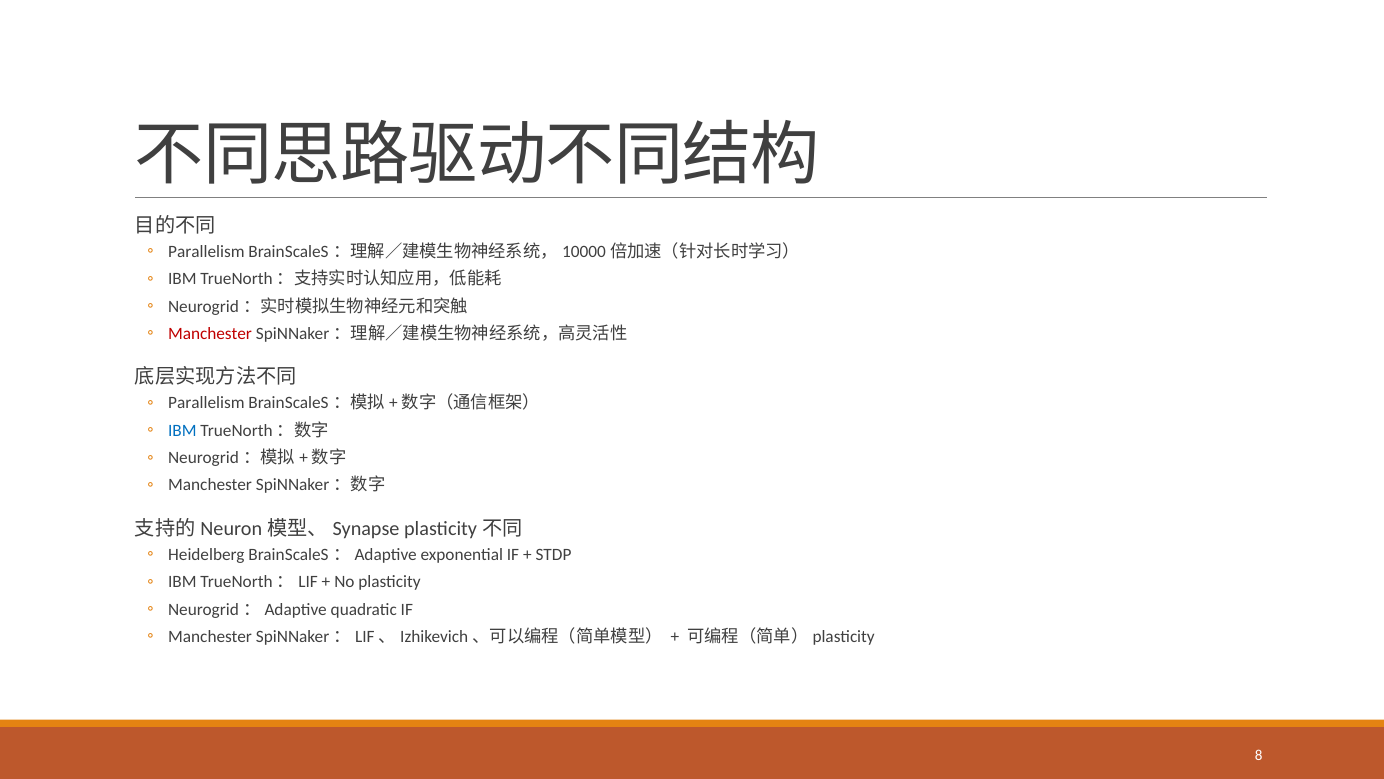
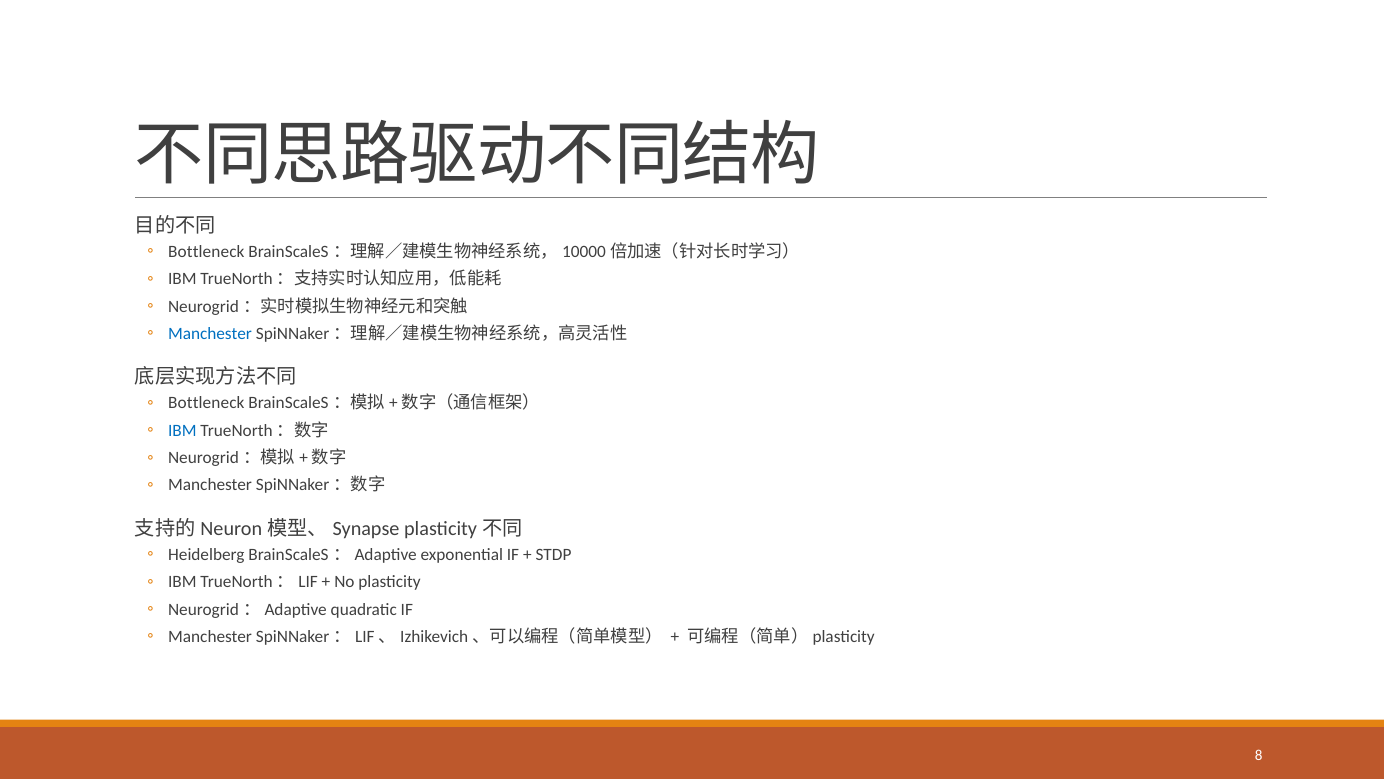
Parallelism at (206, 252): Parallelism -> Bottleneck
Manchester at (210, 334) colour: red -> blue
Parallelism at (206, 403): Parallelism -> Bottleneck
